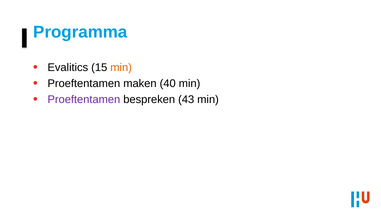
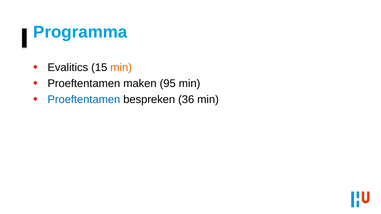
40: 40 -> 95
Proeftentamen at (84, 100) colour: purple -> blue
43: 43 -> 36
